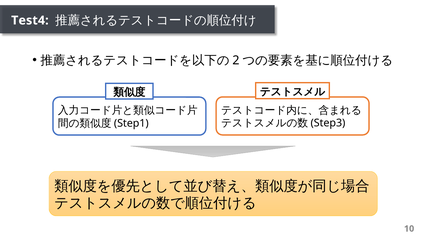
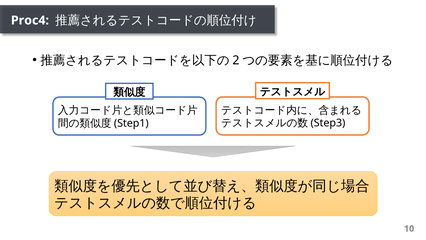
Test4: Test4 -> Proc4
